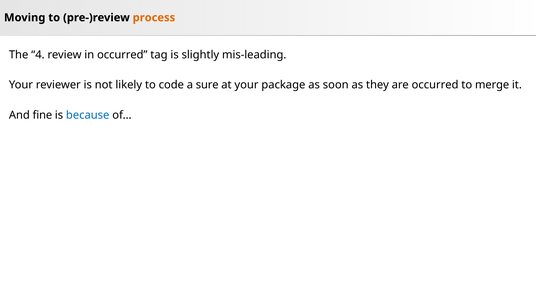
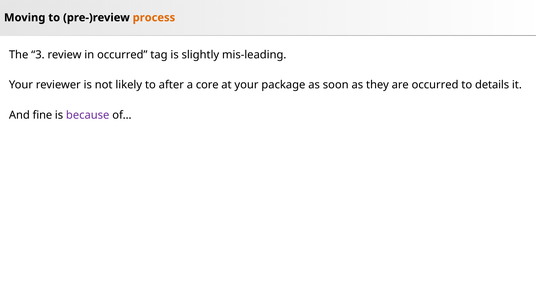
4: 4 -> 3
code: code -> after
sure: sure -> core
merge: merge -> details
because colour: blue -> purple
